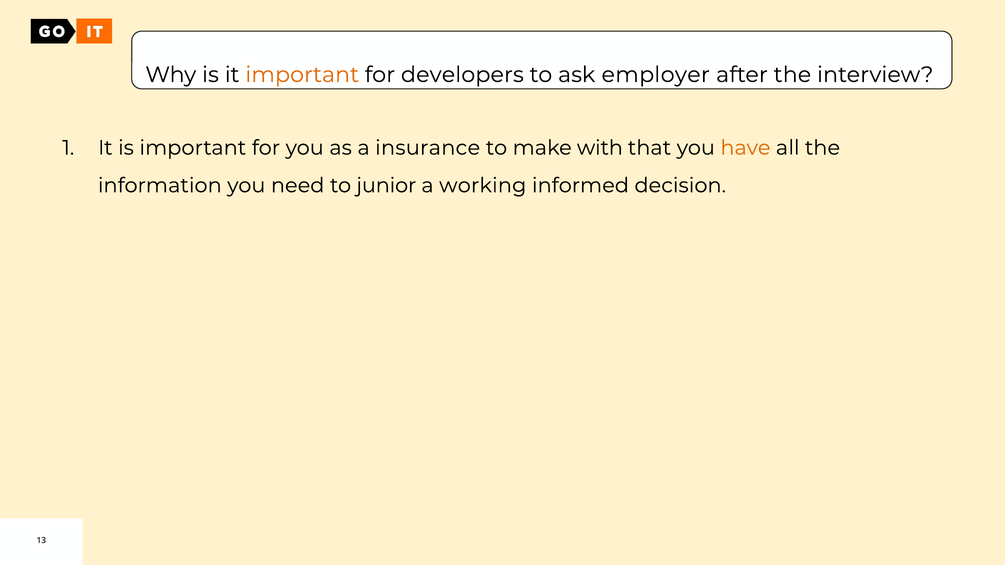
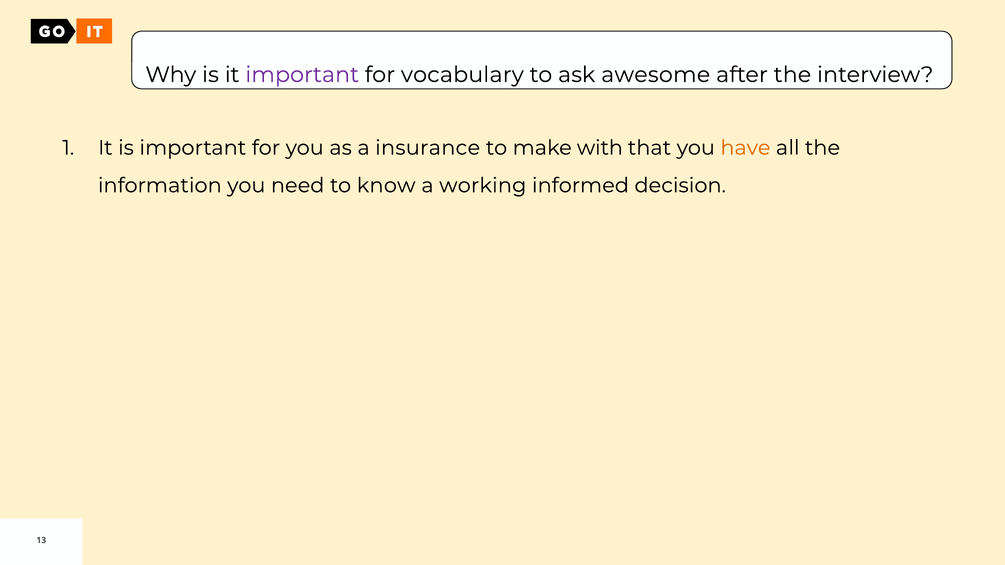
important at (302, 75) colour: orange -> purple
developers: developers -> vocabulary
employer: employer -> awesome
junior: junior -> know
